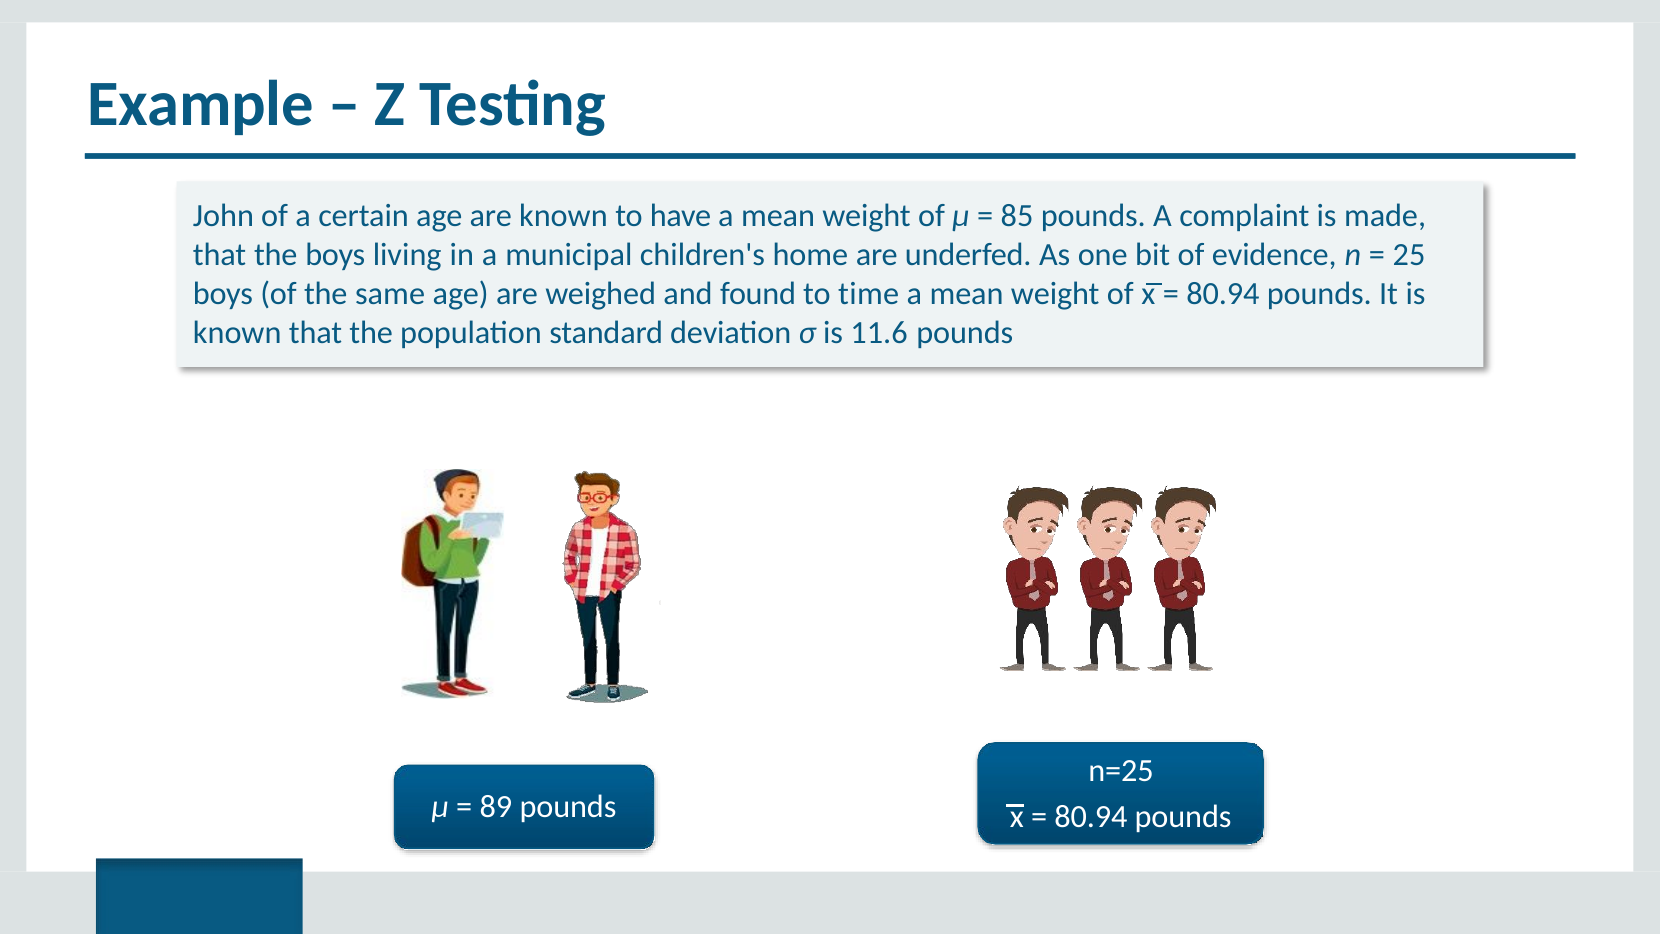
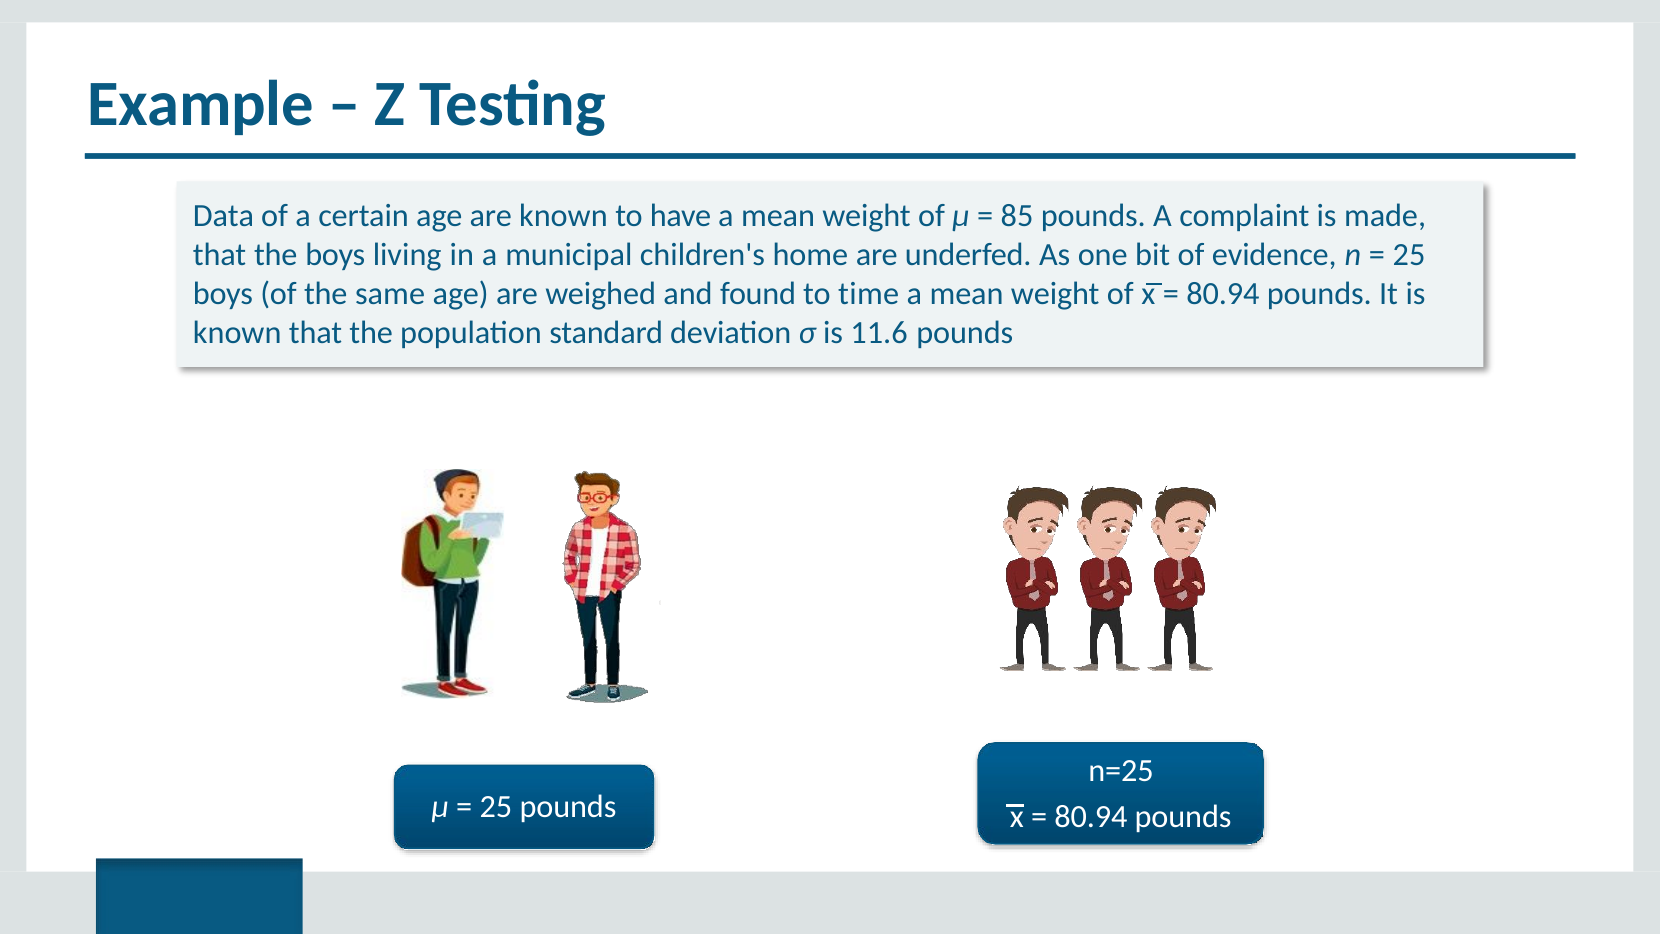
John: John -> Data
89 at (496, 807): 89 -> 25
